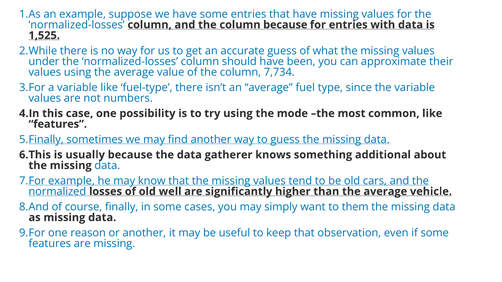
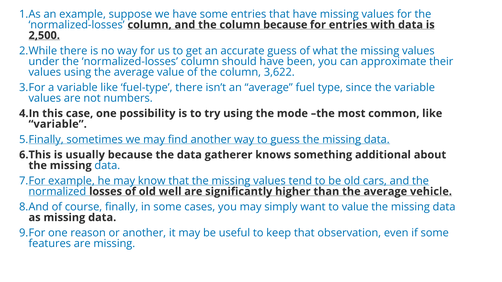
1,525: 1,525 -> 2,500
7,734: 7,734 -> 3,622
features at (58, 124): features -> variable
to them: them -> value
